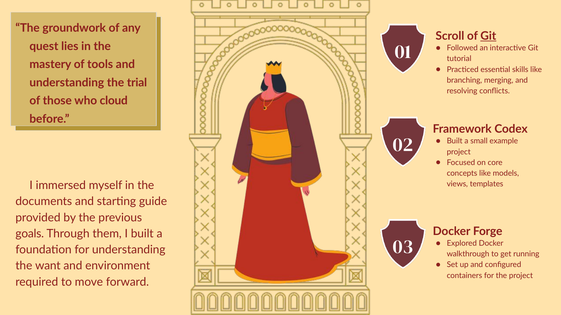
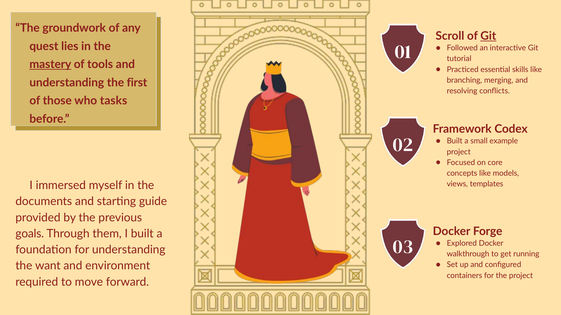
mastery underline: none -> present
trial: trial -> first
cloud: cloud -> tasks
